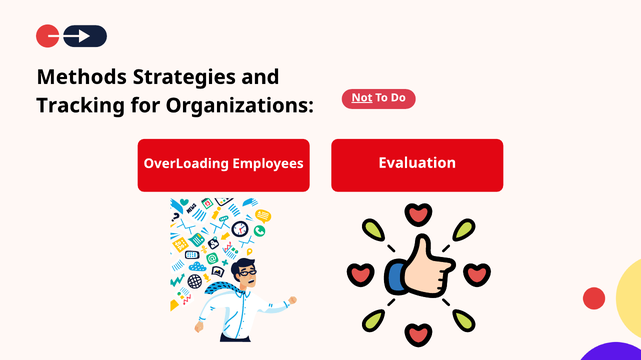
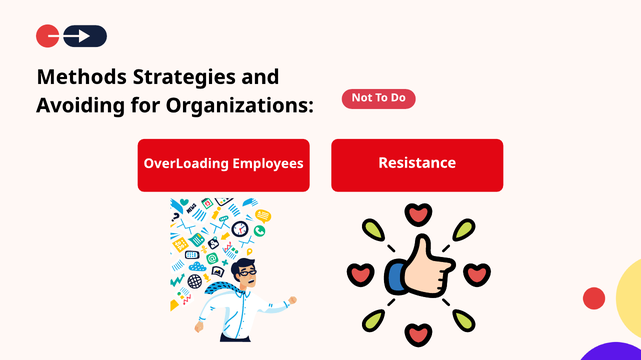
Not underline: present -> none
Tracking: Tracking -> Avoiding
Evaluation: Evaluation -> Resistance
